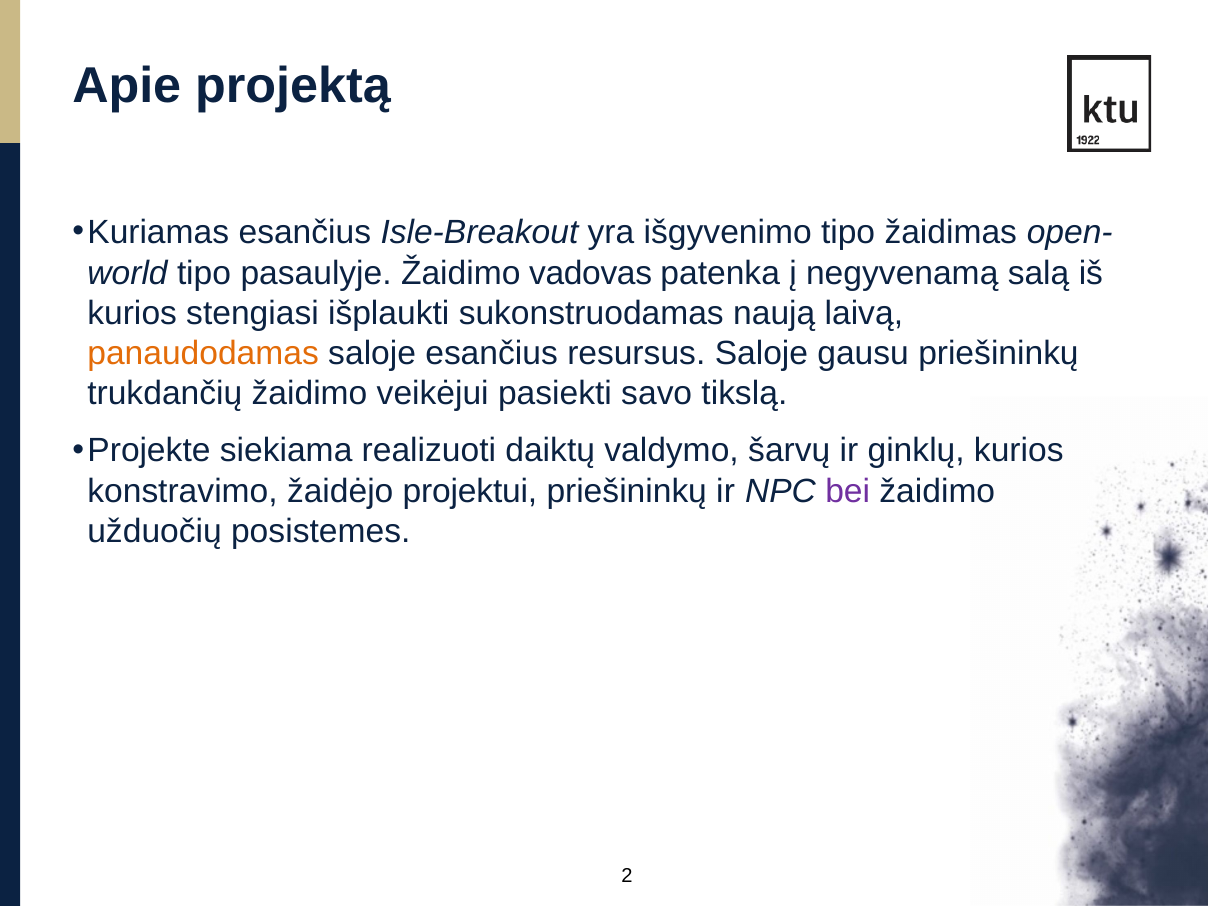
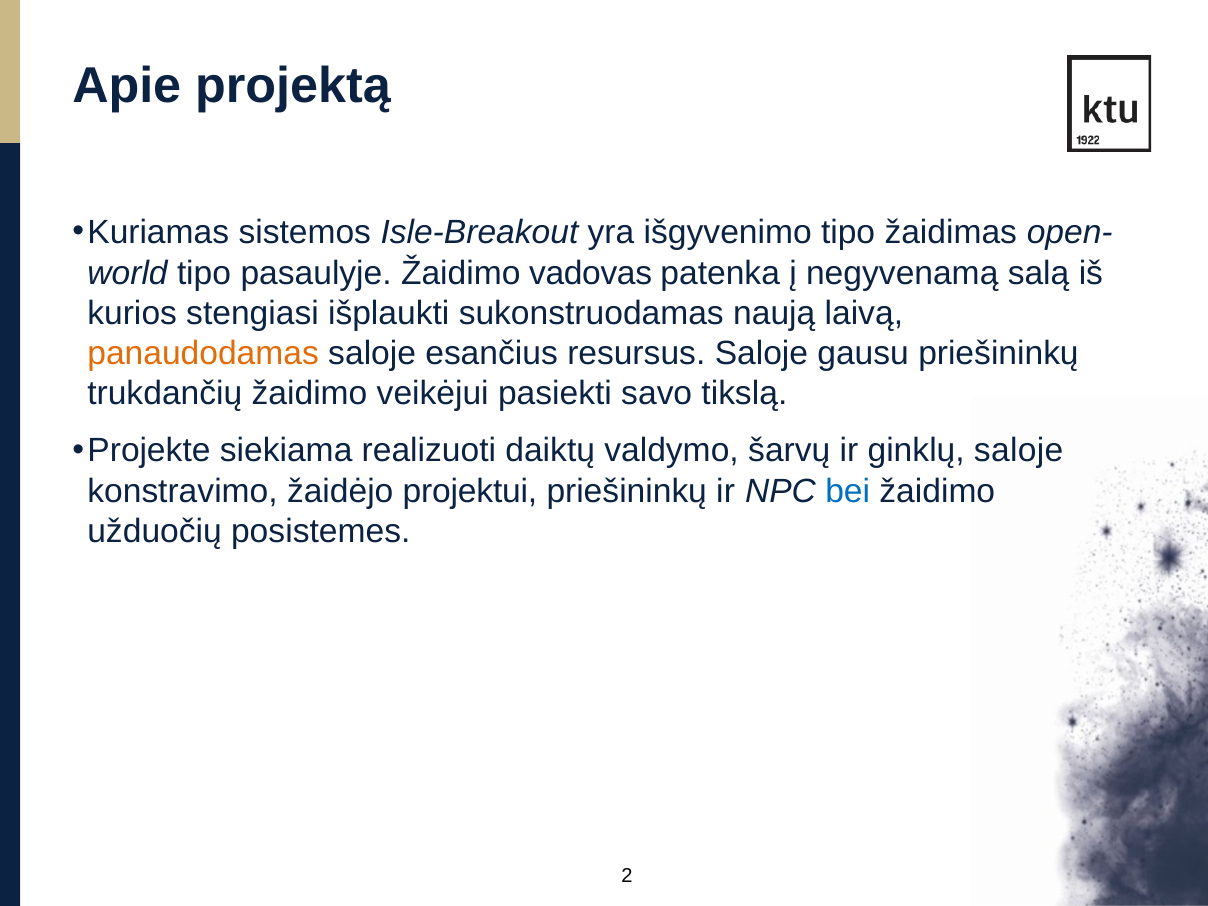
Kuriamas esančius: esančius -> sistemos
ginklų kurios: kurios -> saloje
bei colour: purple -> blue
